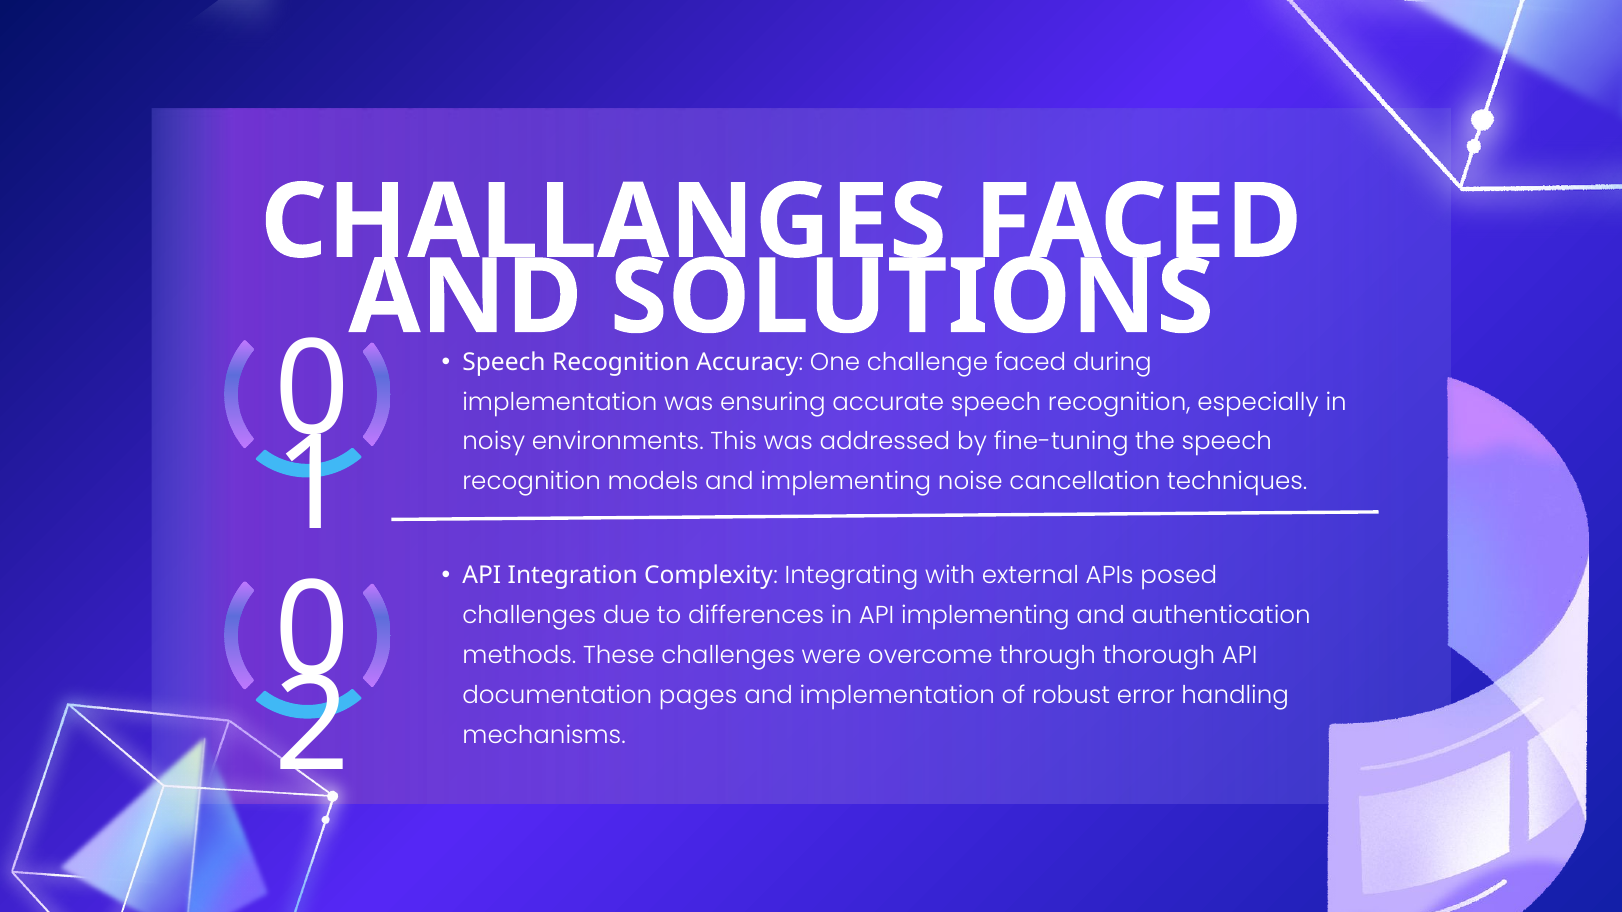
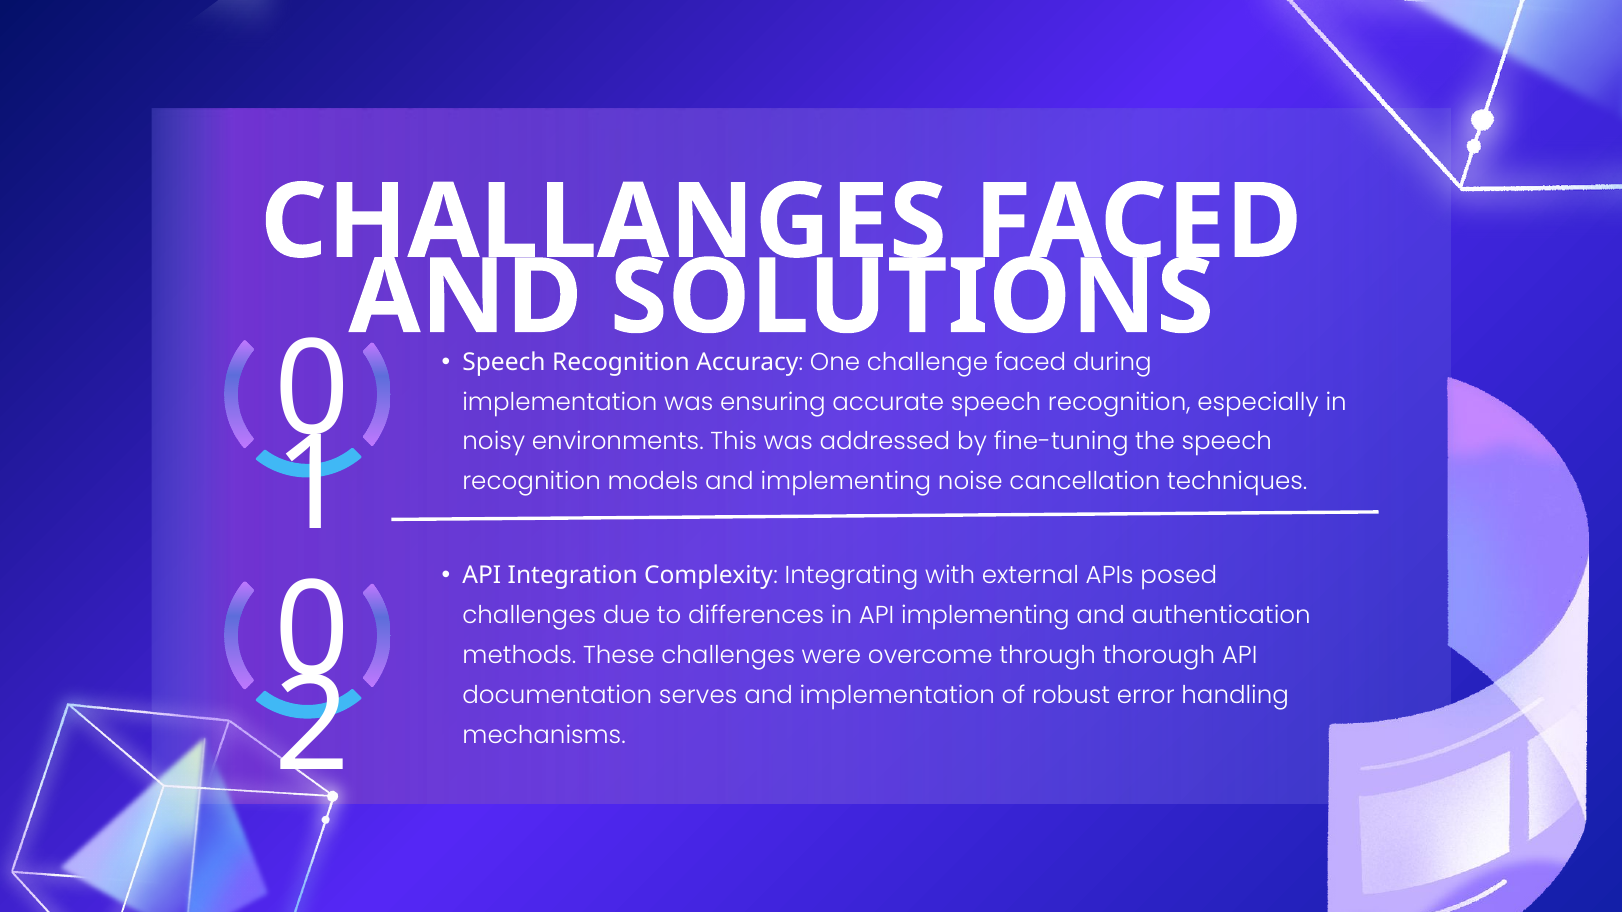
pages: pages -> serves
